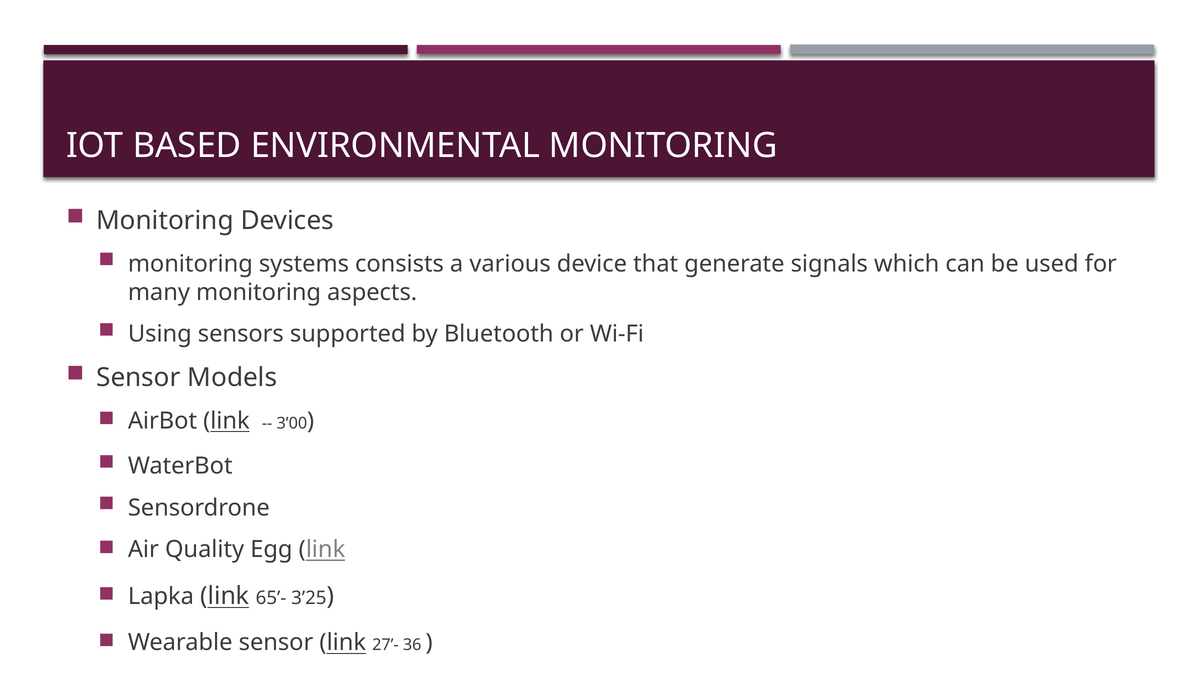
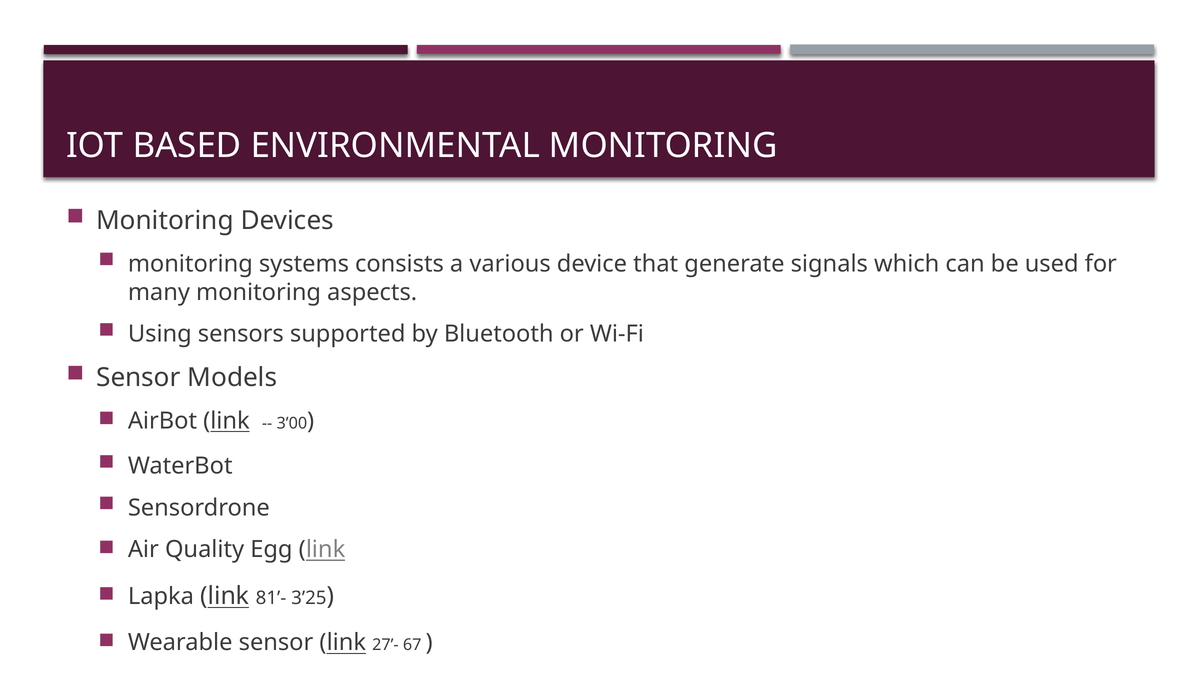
65’-: 65’- -> 81’-
36: 36 -> 67
